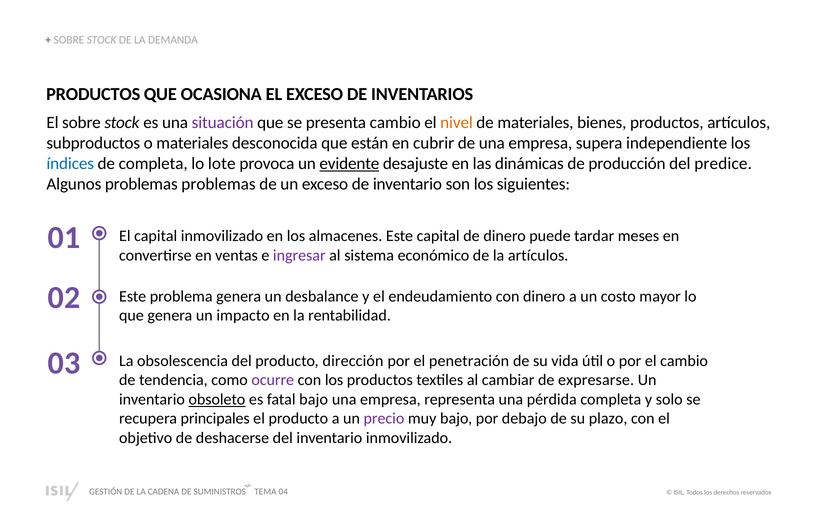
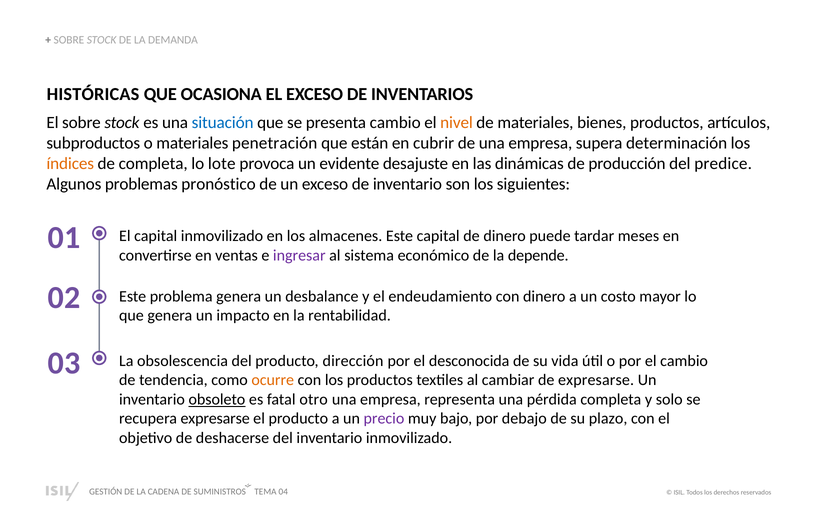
PRODUCTOS at (93, 94): PRODUCTOS -> HISTÓRICAS
situación colour: purple -> blue
desconocida: desconocida -> penetración
independiente: independiente -> determinación
índices colour: blue -> orange
evidente underline: present -> none
problemas problemas: problemas -> pronóstico
la artículos: artículos -> depende
penetración: penetración -> desconocida
ocurre colour: purple -> orange
fatal bajo: bajo -> otro
recupera principales: principales -> expresarse
